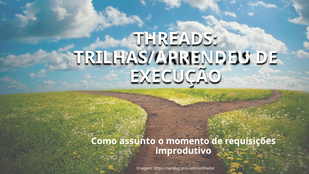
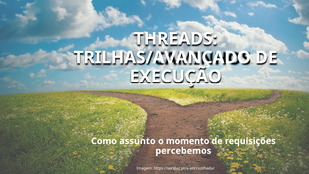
TRILHAS/APRENDEU: TRILHAS/APRENDEU -> TRILHAS/AVANÇADO
EXECUÇÃO underline: none -> present
improdutivo: improdutivo -> percebemos
